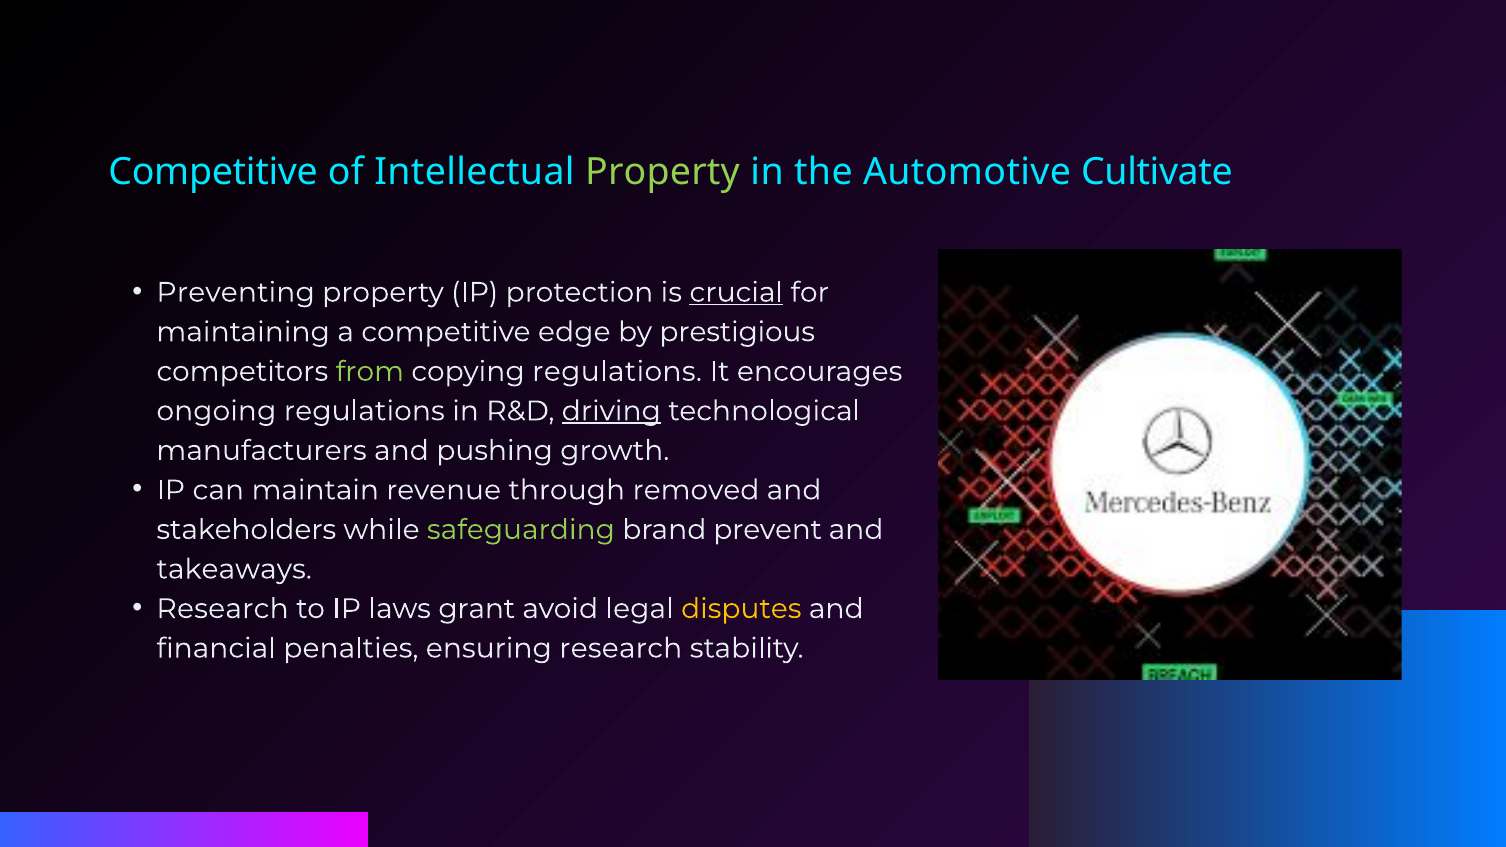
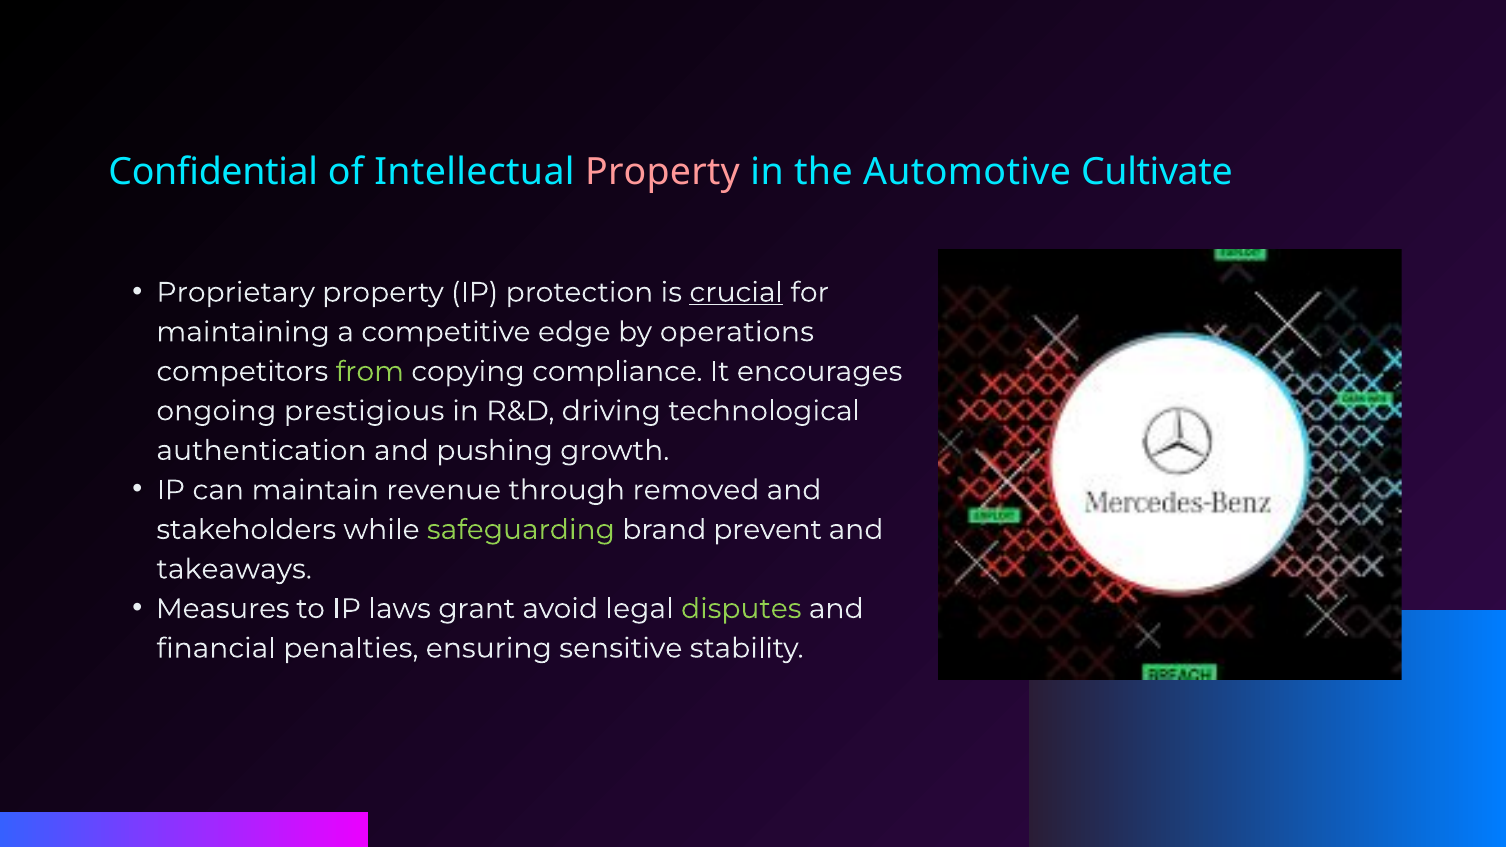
Competitive at (213, 172): Competitive -> Confidential
Property at (662, 172) colour: light green -> pink
Preventing: Preventing -> Proprietary
prestigious: prestigious -> operations
copying regulations: regulations -> compliance
ongoing regulations: regulations -> prestigious
driving underline: present -> none
manufacturers: manufacturers -> authentication
Research at (223, 609): Research -> Measures
disputes colour: yellow -> light green
ensuring research: research -> sensitive
